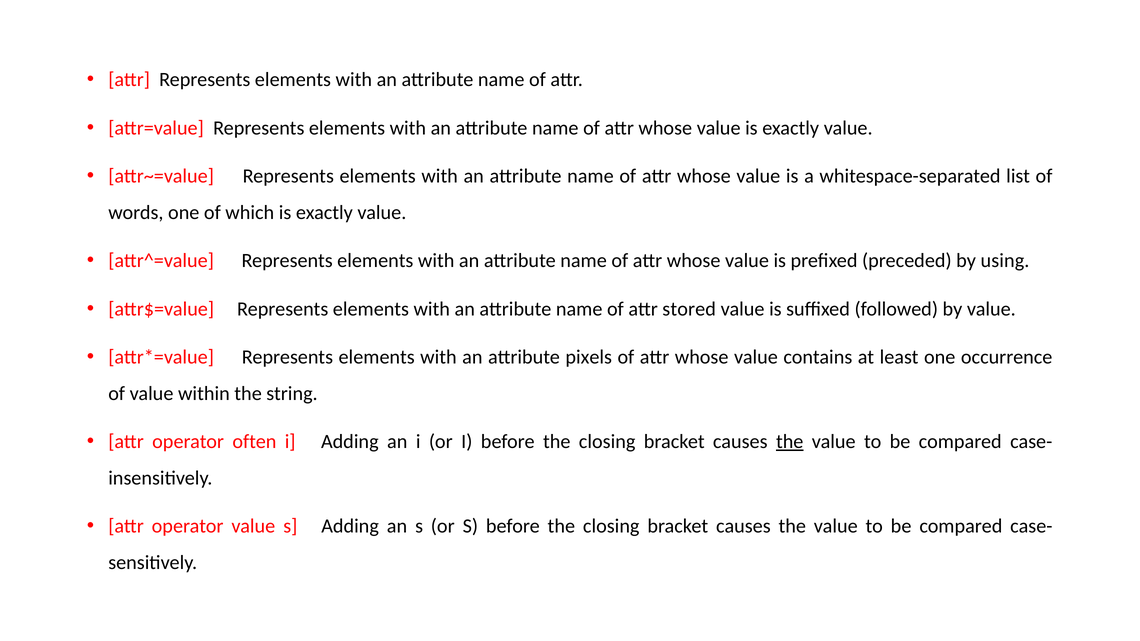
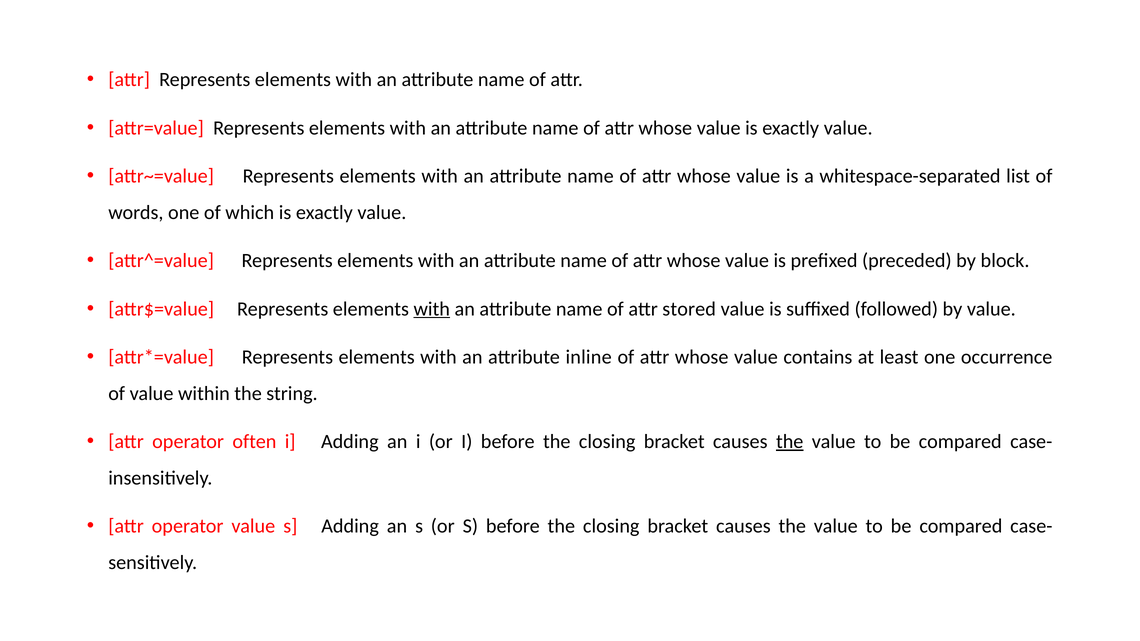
using: using -> block
with at (432, 309) underline: none -> present
pixels: pixels -> inline
